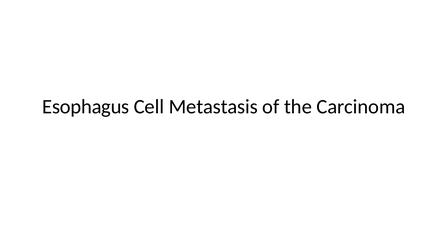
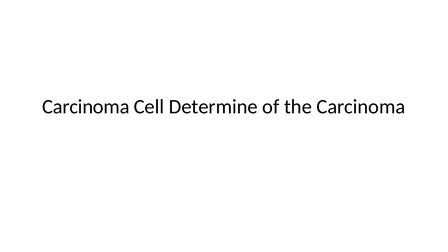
Esophagus at (86, 107): Esophagus -> Carcinoma
Metastasis: Metastasis -> Determine
